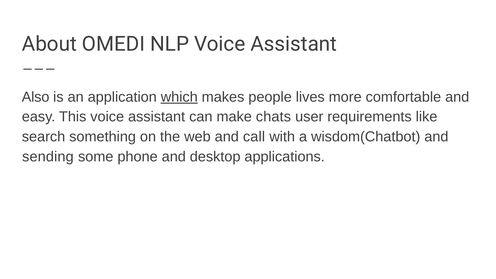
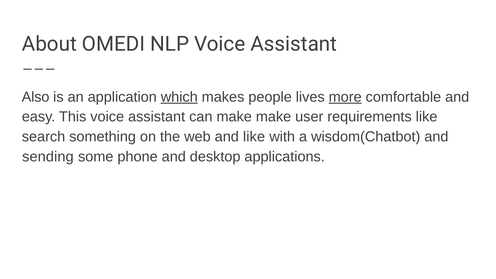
more underline: none -> present
make chats: chats -> make
and call: call -> like
